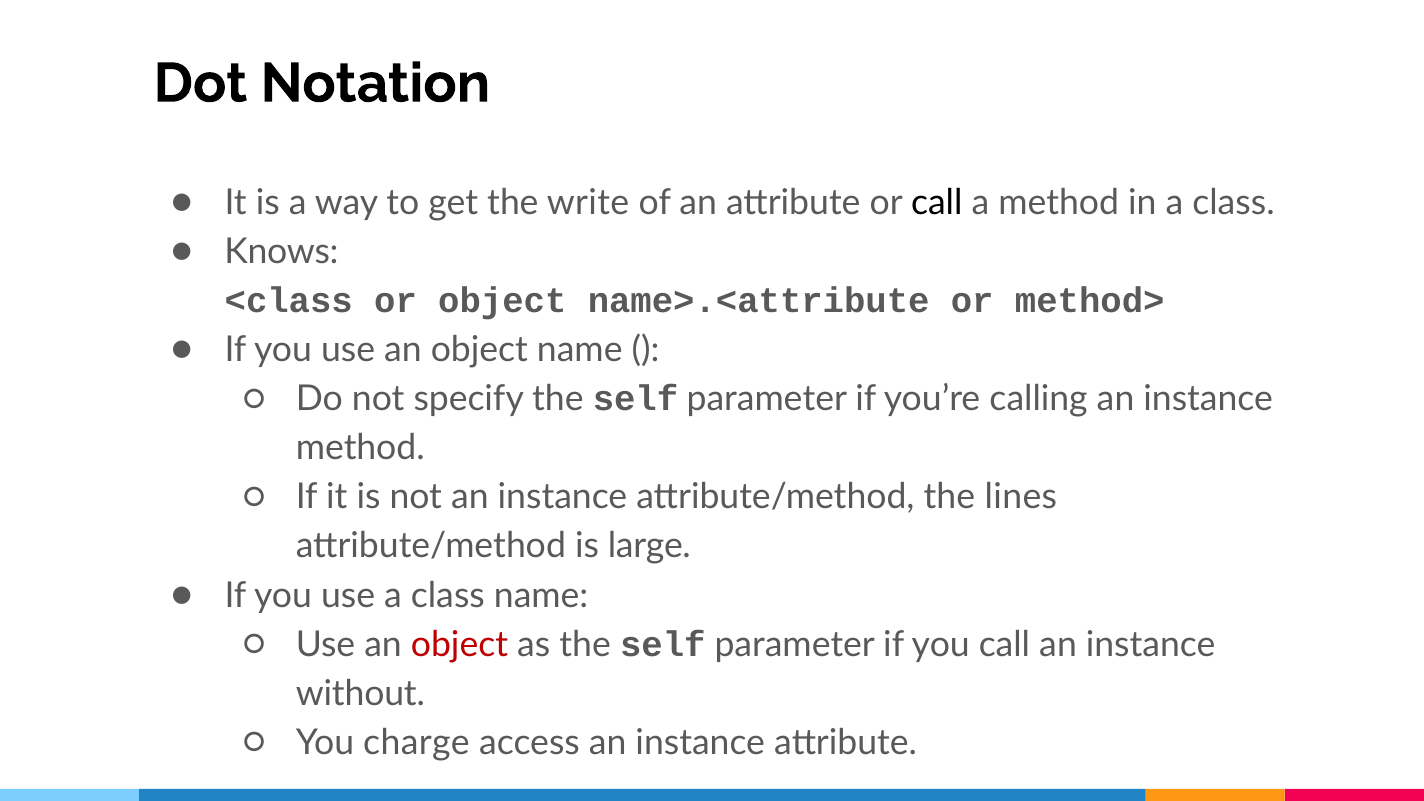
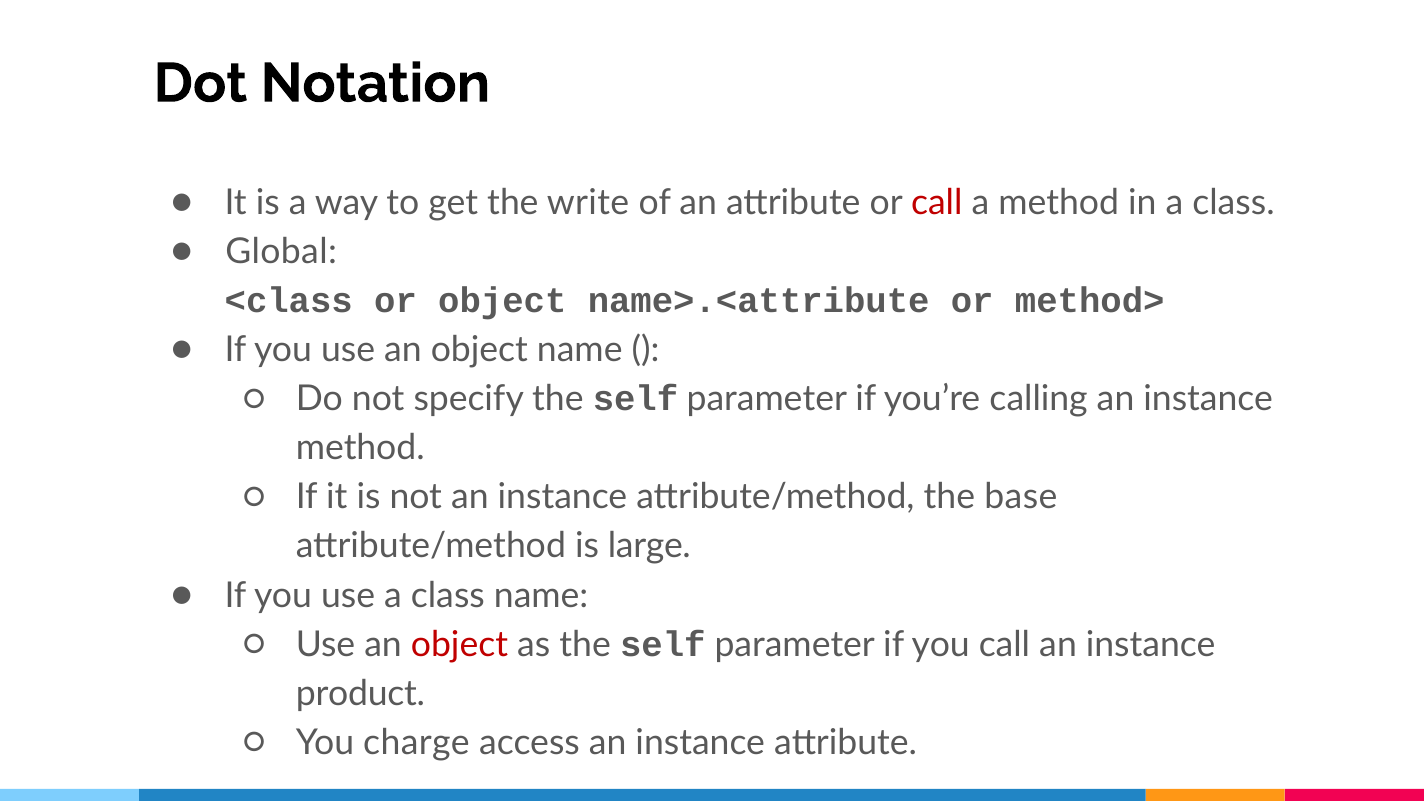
call at (937, 202) colour: black -> red
Knows: Knows -> Global
lines: lines -> base
without: without -> product
